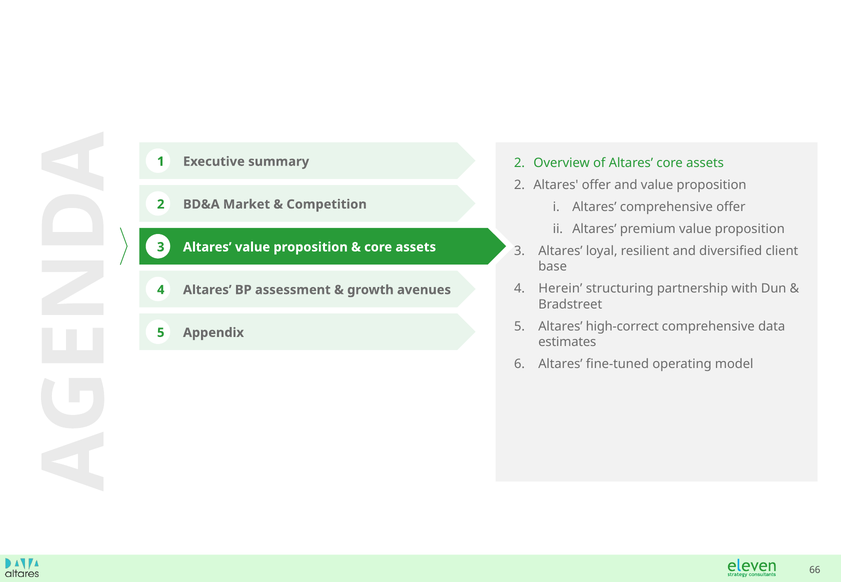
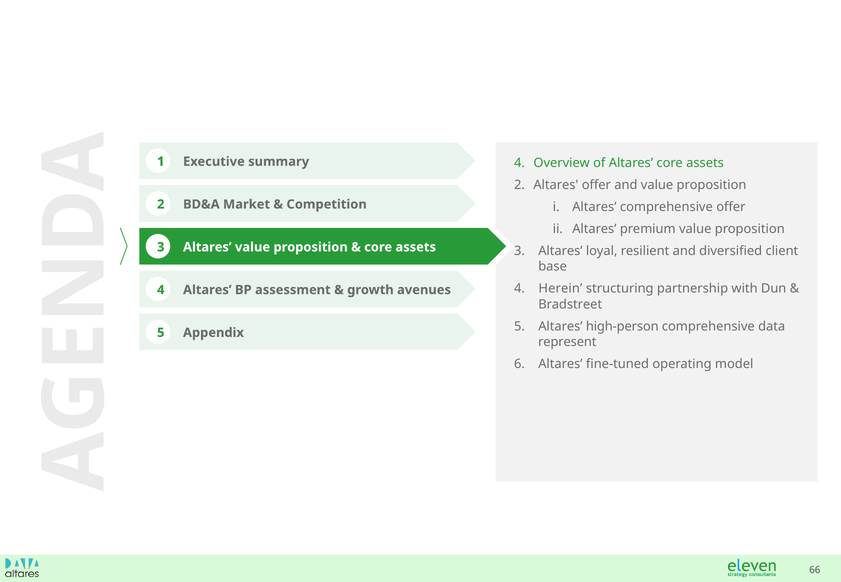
2 at (519, 163): 2 -> 4
high-correct: high-correct -> high-person
estimates: estimates -> represent
